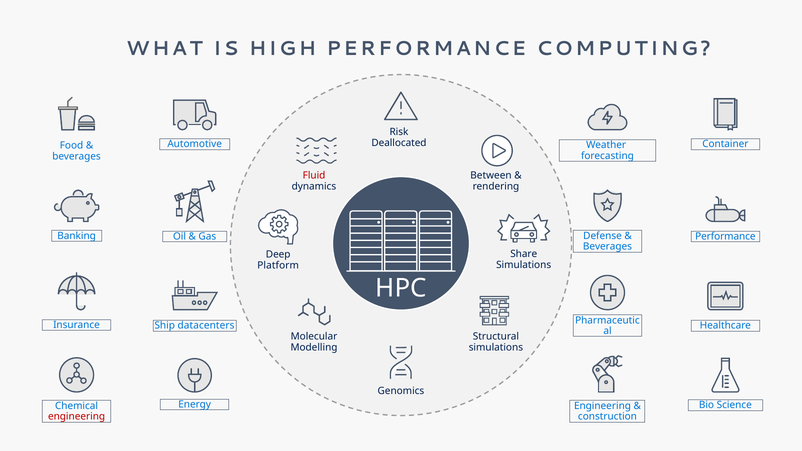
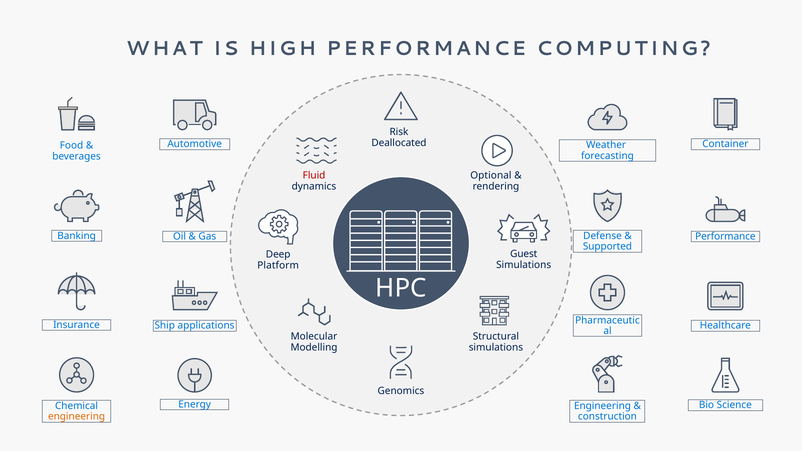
Between: Between -> Optional
Beverages at (607, 247): Beverages -> Supported
Share: Share -> Guest
datacenters: datacenters -> applications
engineering at (77, 417) colour: red -> orange
